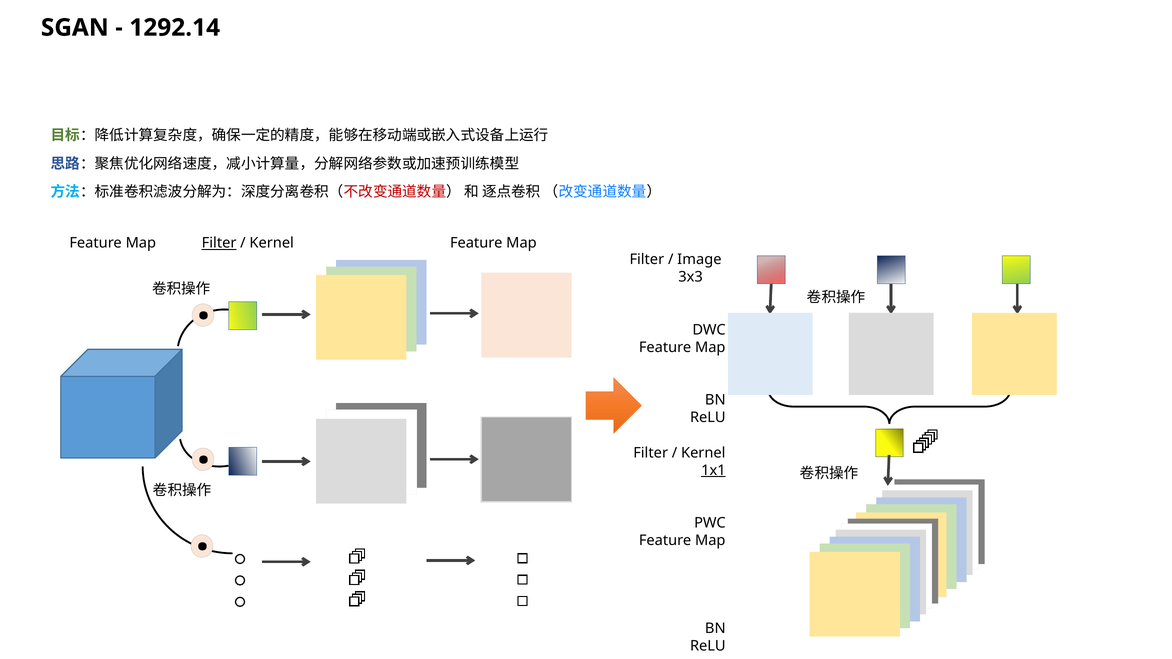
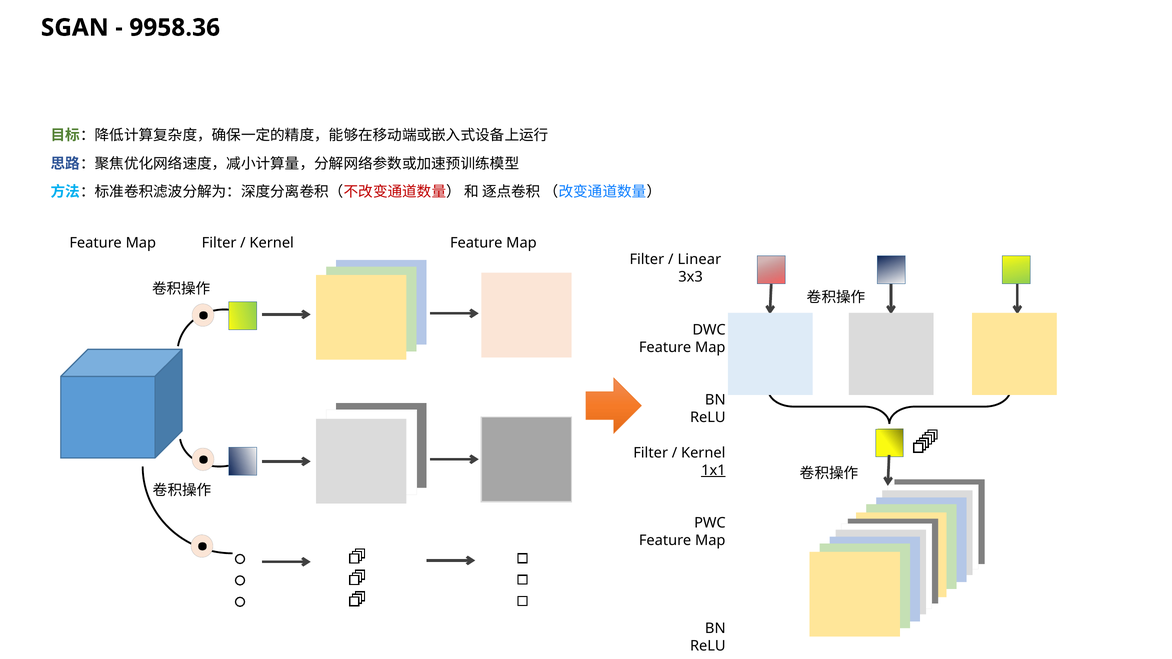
1292.14: 1292.14 -> 9958.36
Filter at (219, 243) underline: present -> none
Image: Image -> Linear
